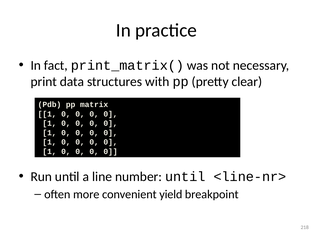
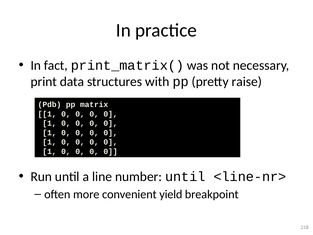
clear: clear -> raise
